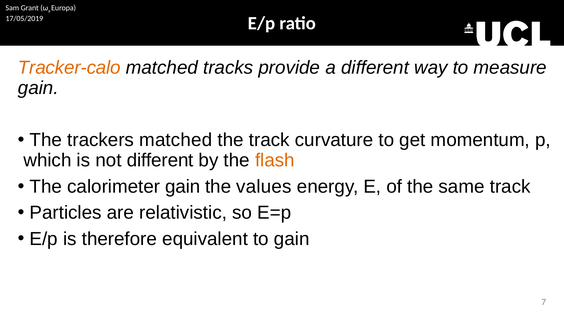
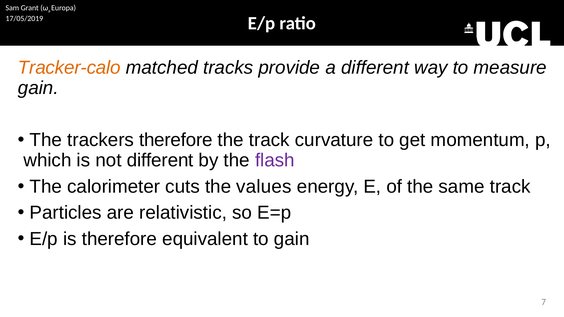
trackers matched: matched -> therefore
flash colour: orange -> purple
calorimeter gain: gain -> cuts
